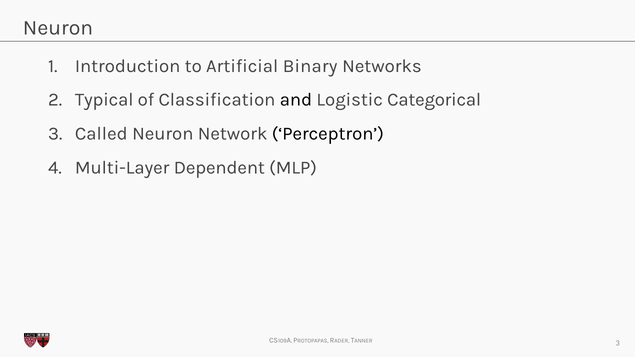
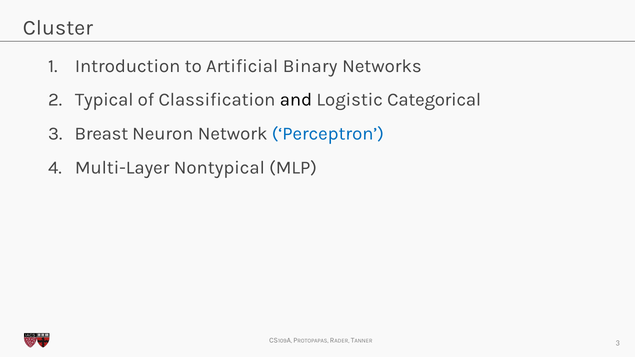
Neuron at (58, 28): Neuron -> Cluster
Called: Called -> Breast
Perceptron colour: black -> blue
Dependent: Dependent -> Nontypical
